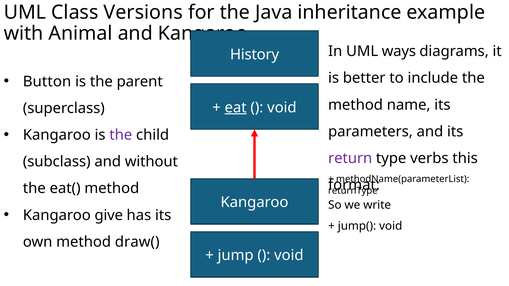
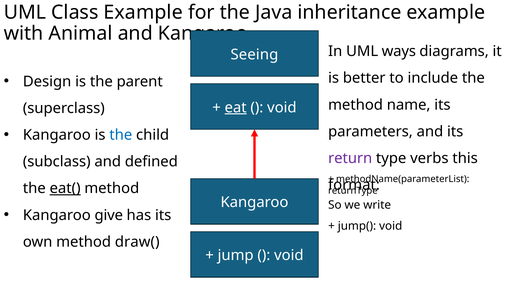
Class Versions: Versions -> Example
History: History -> Seeing
Button: Button -> Design
the at (121, 135) colour: purple -> blue
without: without -> defined
eat( underline: none -> present
